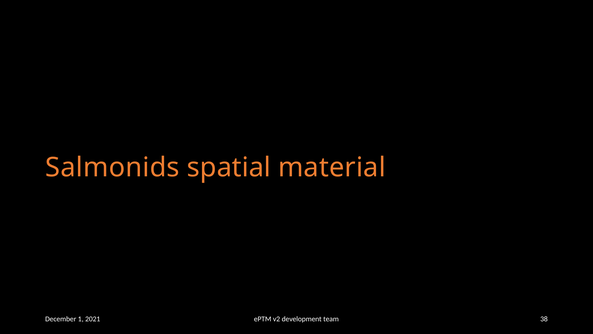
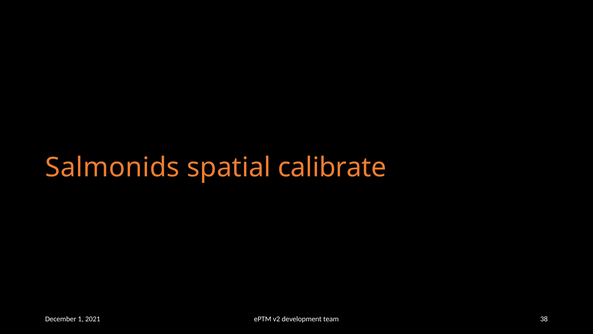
material: material -> calibrate
